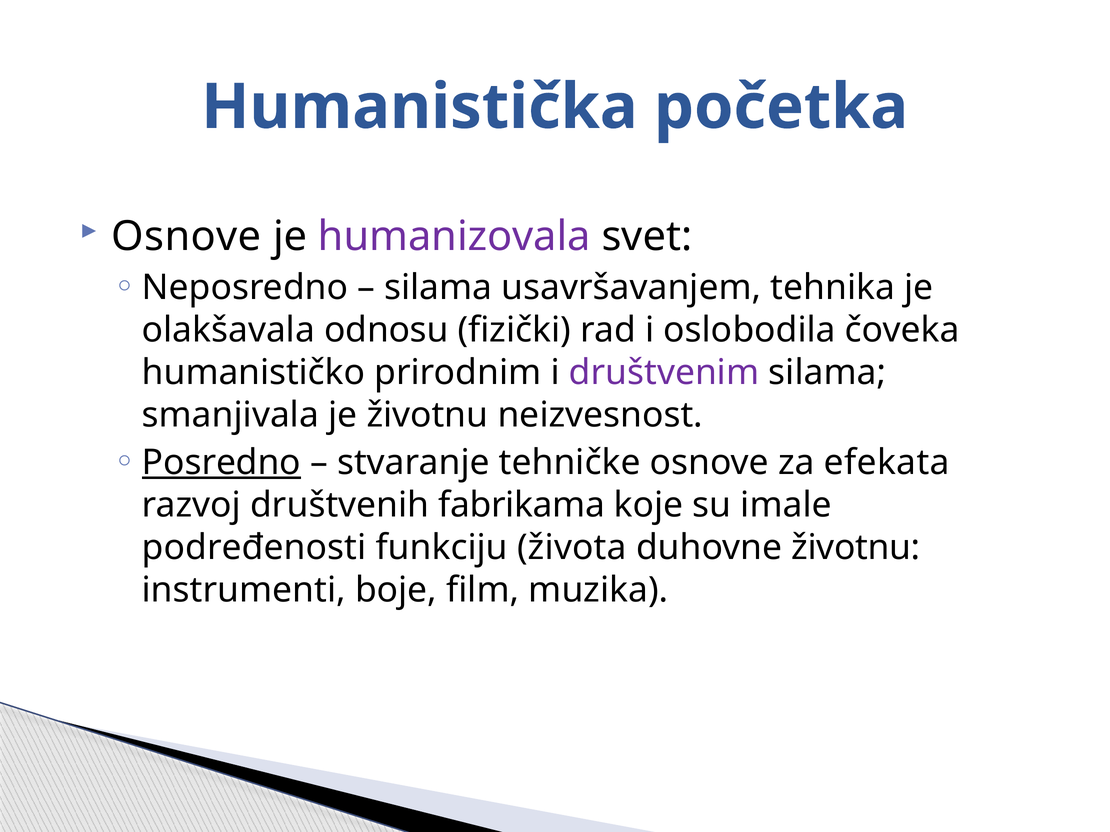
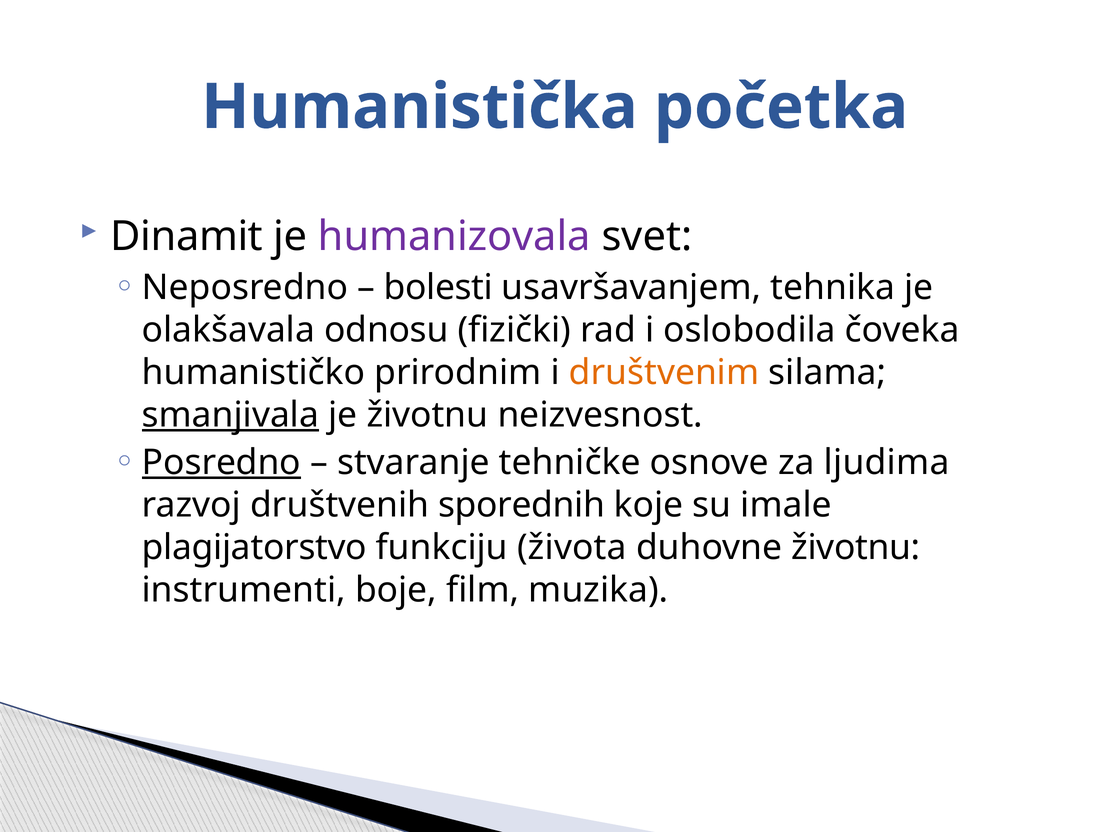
Osnove at (186, 237): Osnove -> Dinamit
silama at (438, 288): silama -> bolesti
društvenim colour: purple -> orange
smanjivala underline: none -> present
efekata: efekata -> ljudima
fabrikama: fabrikama -> sporednih
podređenosti: podređenosti -> plagijatorstvo
